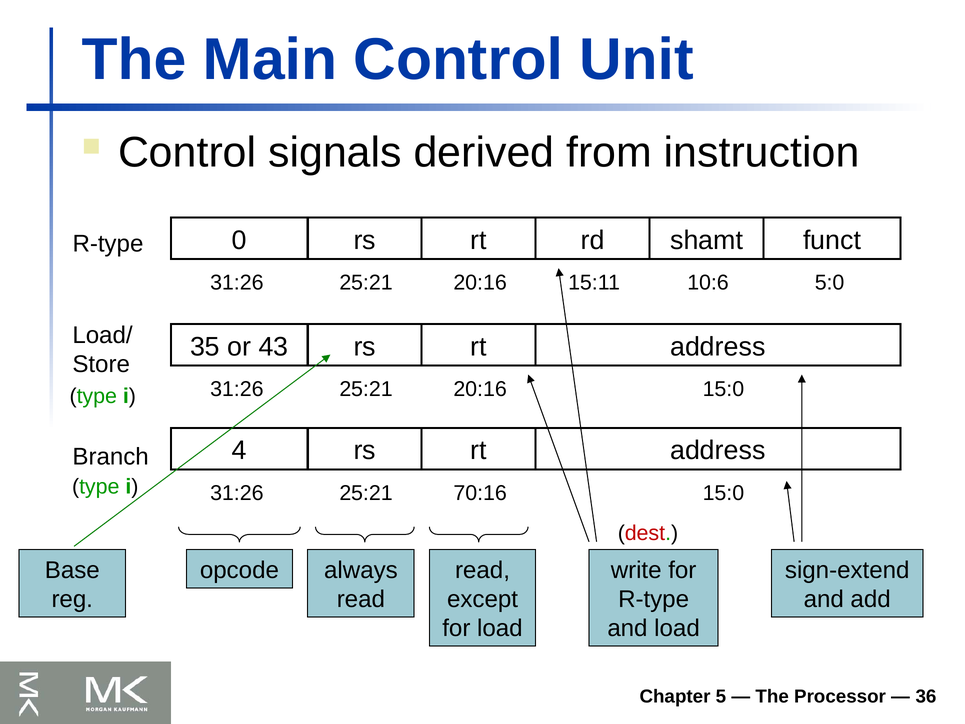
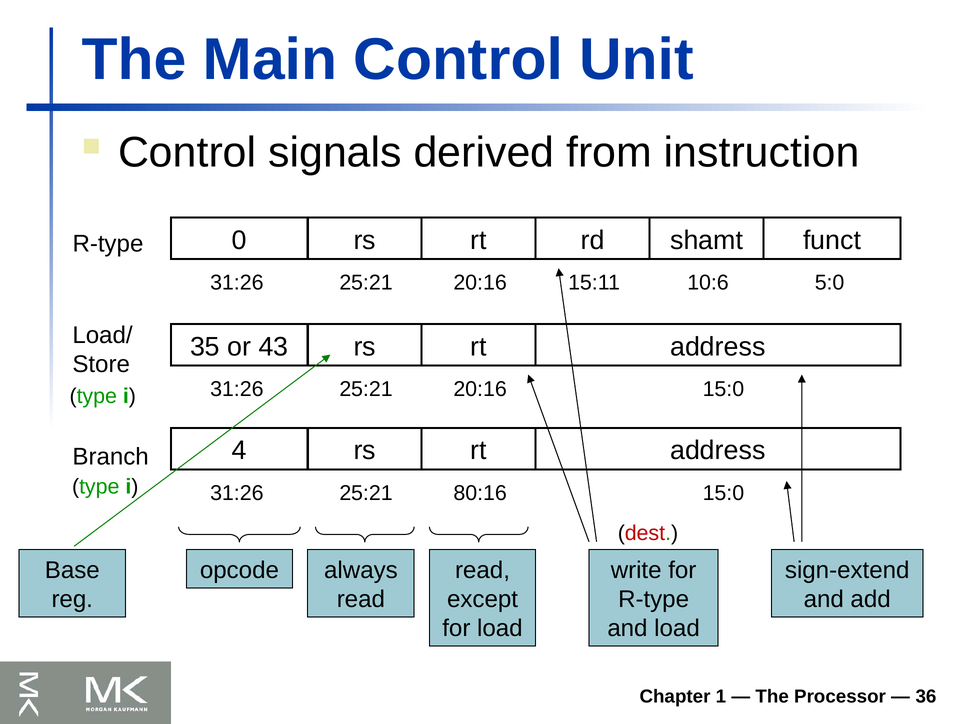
70:16: 70:16 -> 80:16
5: 5 -> 1
